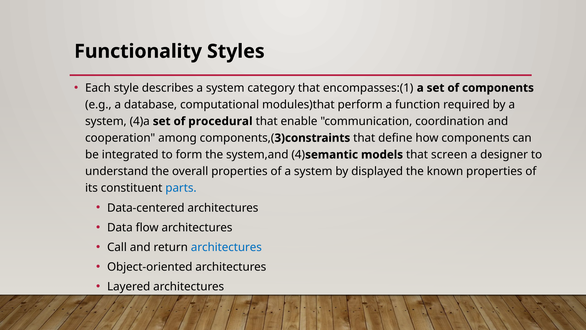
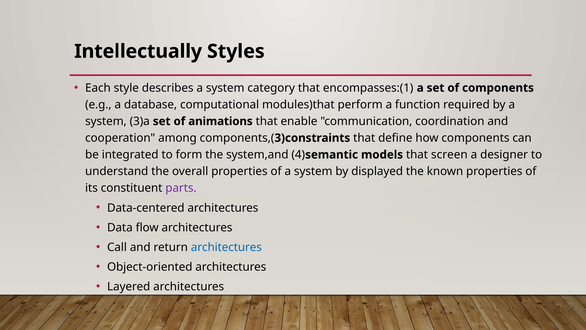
Functionality: Functionality -> Intellectually
4)a: 4)a -> 3)a
procedural: procedural -> animations
parts colour: blue -> purple
